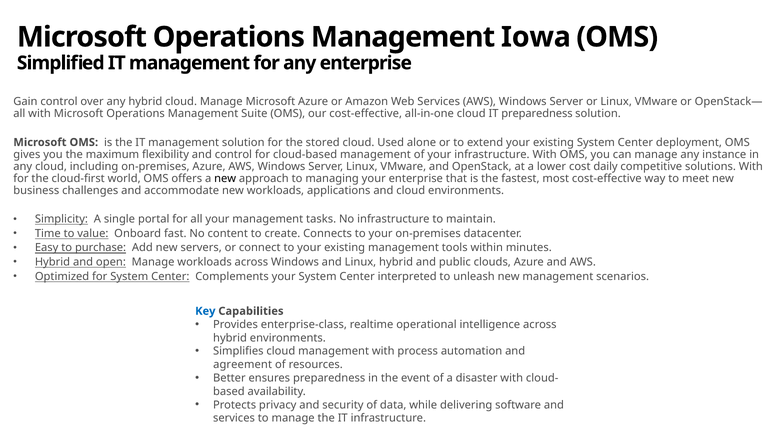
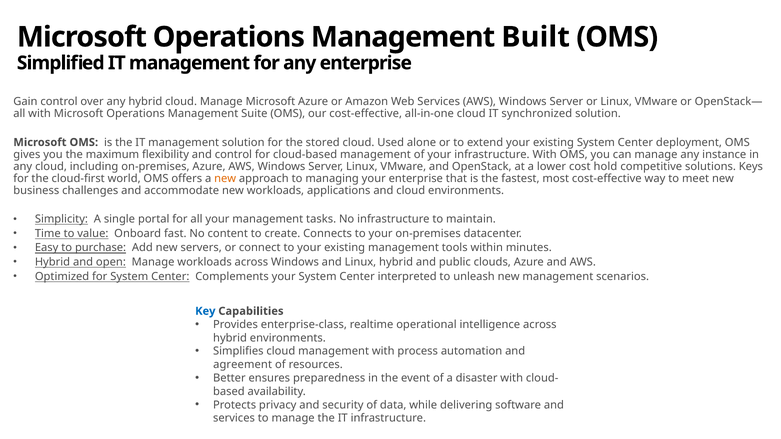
Iowa: Iowa -> Built
IT preparedness: preparedness -> synchronized
daily: daily -> hold
solutions With: With -> Keys
new at (225, 179) colour: black -> orange
